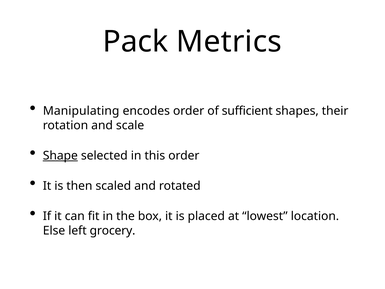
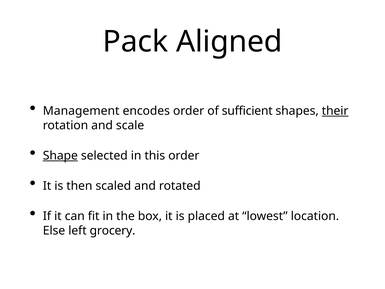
Metrics: Metrics -> Aligned
Manipulating: Manipulating -> Management
their underline: none -> present
